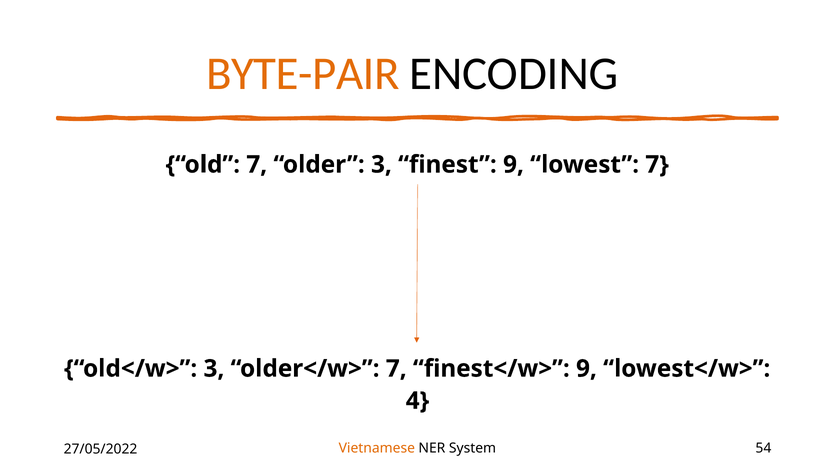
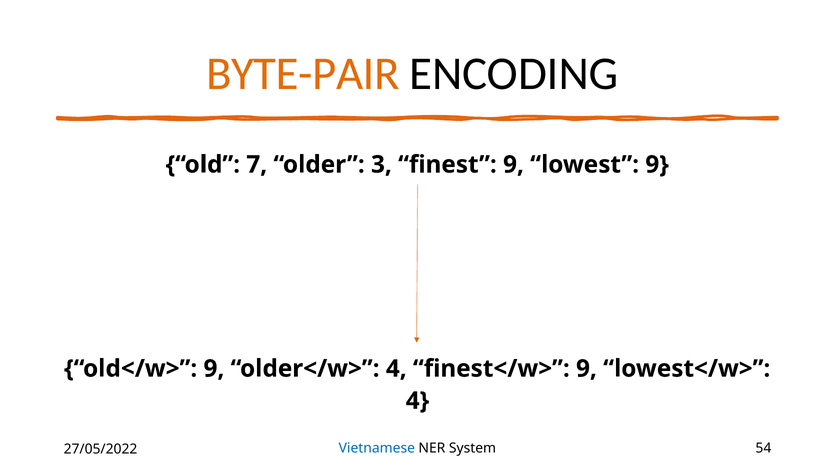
lowest 7: 7 -> 9
old</w> 3: 3 -> 9
older</w> 7: 7 -> 4
Vietnamese colour: orange -> blue
